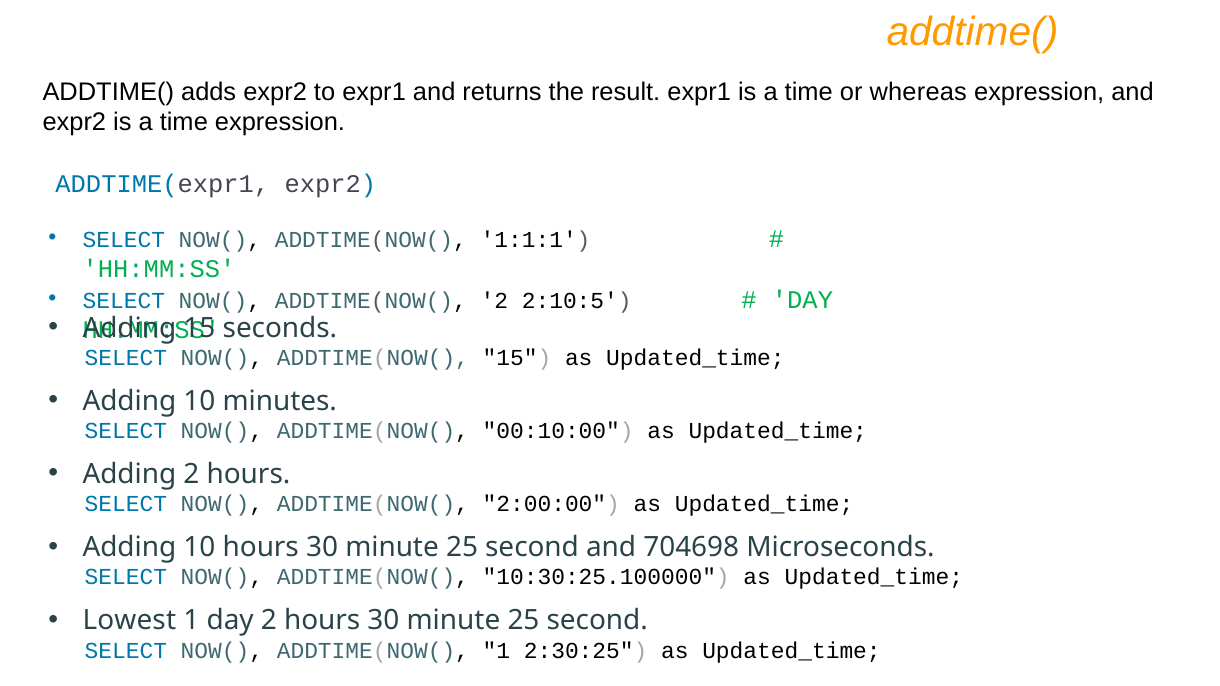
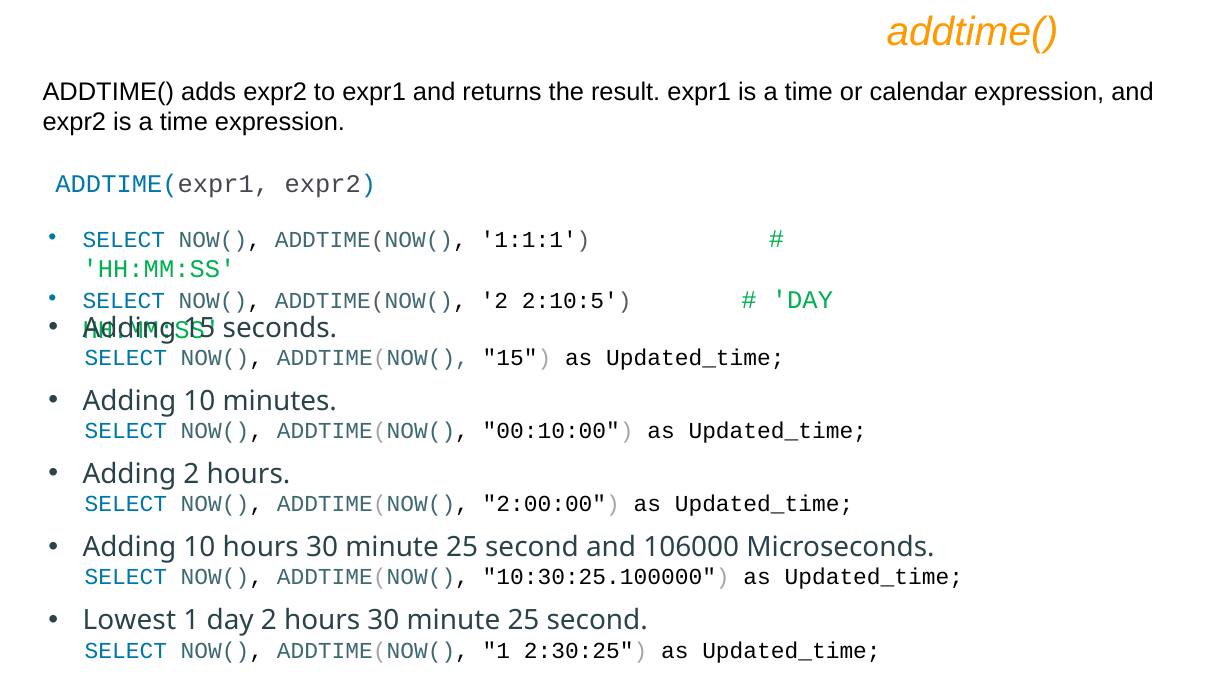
whereas: whereas -> calendar
704698: 704698 -> 106000
